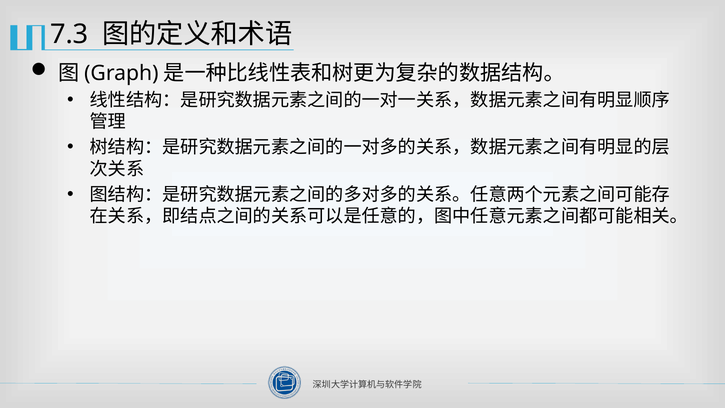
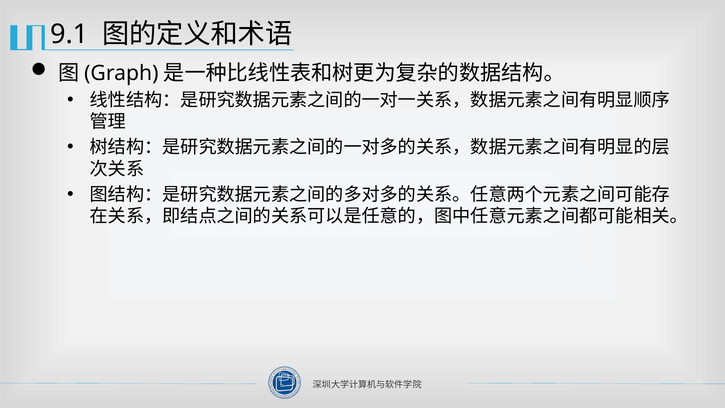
7.3: 7.3 -> 9.1
